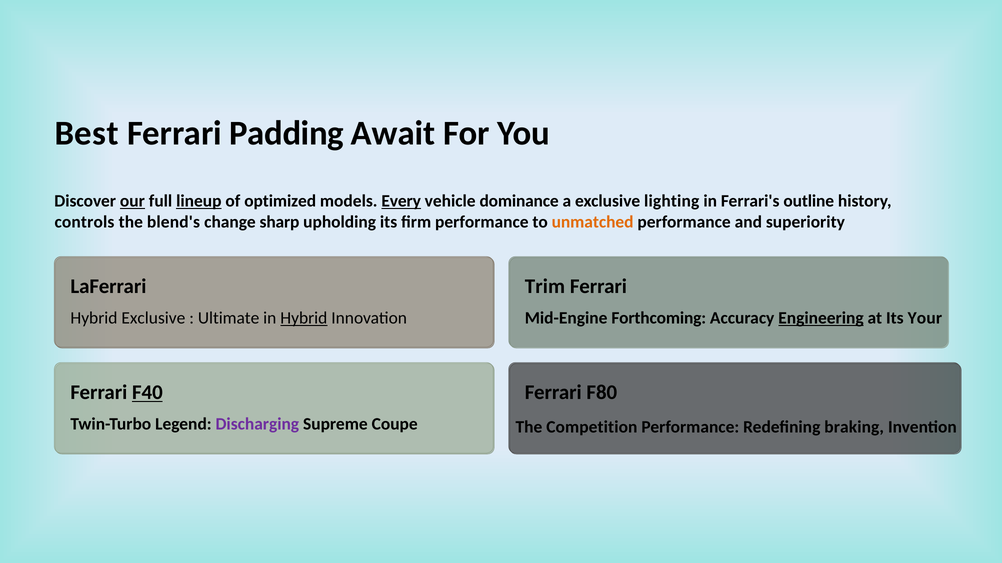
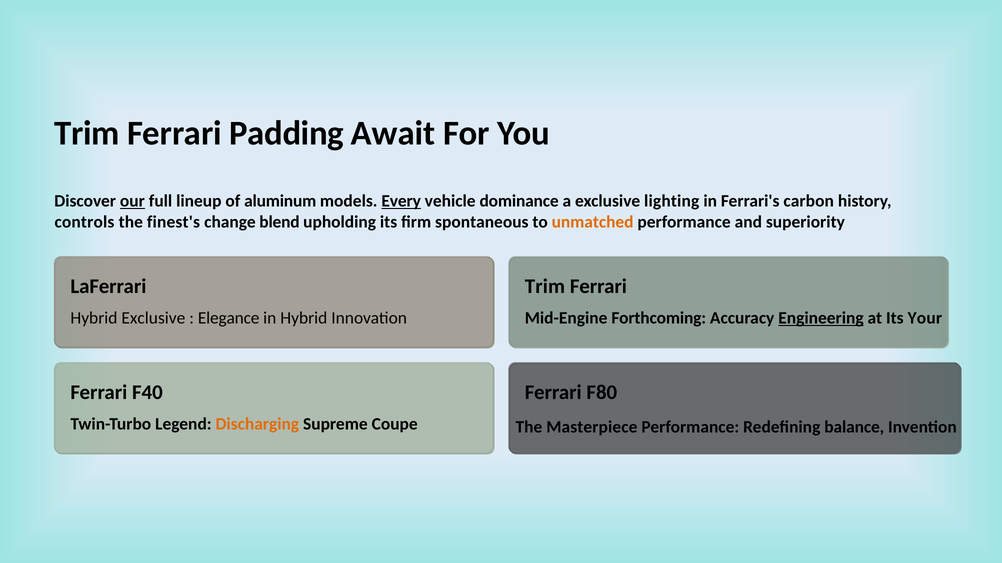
Best at (87, 133): Best -> Trim
lineup underline: present -> none
optimized: optimized -> aluminum
outline: outline -> carbon
blend's: blend's -> finest's
sharp: sharp -> blend
firm performance: performance -> spontaneous
Ultimate: Ultimate -> Elegance
Hybrid at (304, 318) underline: present -> none
F40 underline: present -> none
Discharging colour: purple -> orange
Competition: Competition -> Masterpiece
braking: braking -> balance
